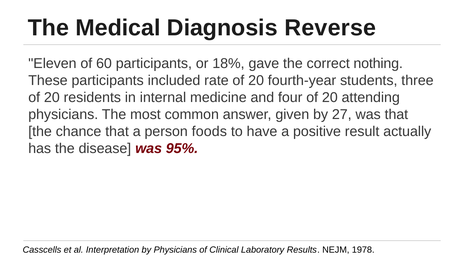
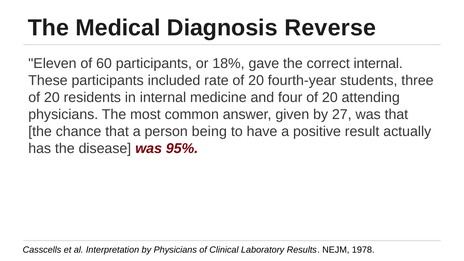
correct nothing: nothing -> internal
foods: foods -> being
